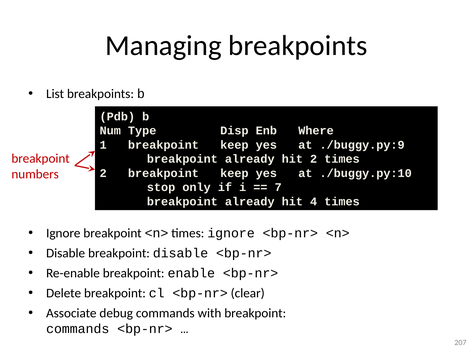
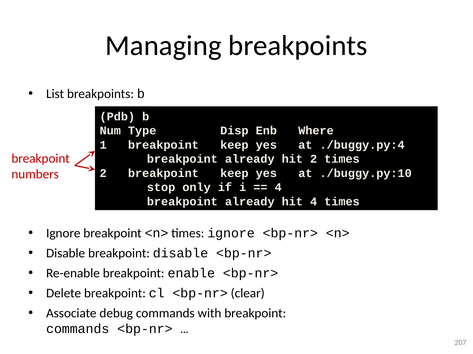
./buggy.py:9: ./buggy.py:9 -> ./buggy.py:4
7 at (278, 188): 7 -> 4
